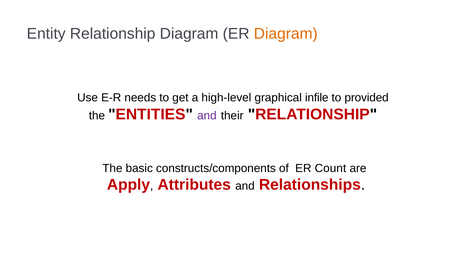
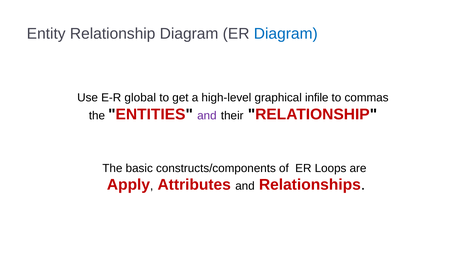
Diagram at (286, 34) colour: orange -> blue
needs: needs -> global
provided: provided -> commas
Count: Count -> Loops
